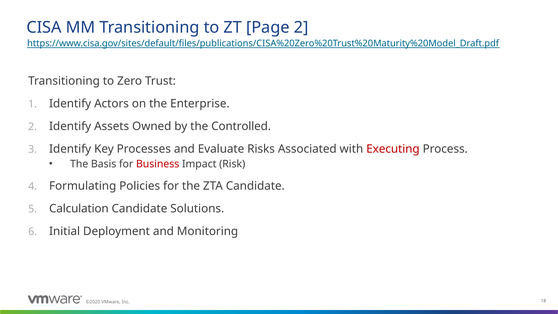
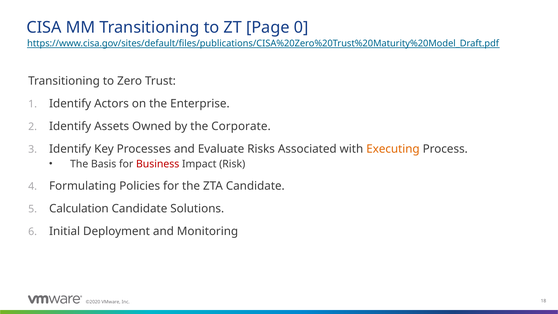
Page 2: 2 -> 0
Controlled: Controlled -> Corporate
Executing colour: red -> orange
